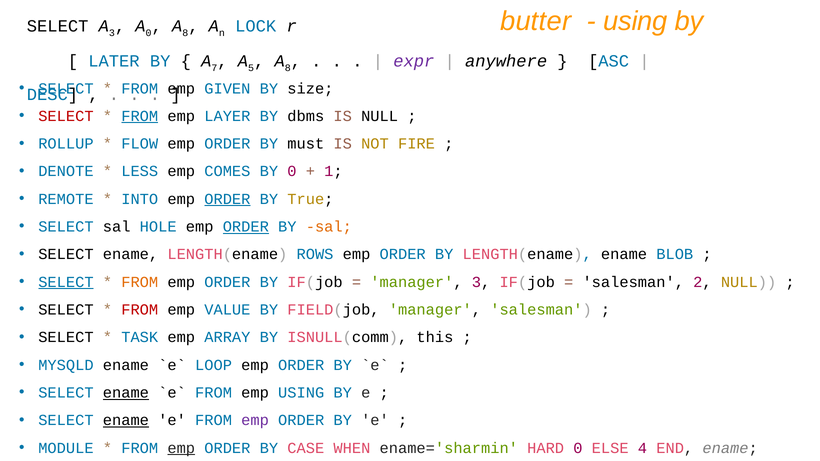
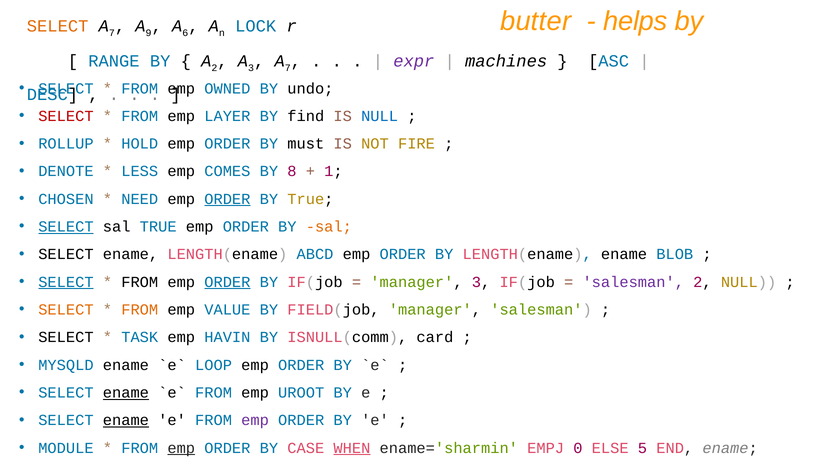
using at (635, 21): using -> helps
SELECT at (58, 26) colour: black -> orange
3 at (112, 33): 3 -> 7
0 at (149, 33): 0 -> 9
8 at (185, 33): 8 -> 6
LATER: LATER -> RANGE
7 at (214, 68): 7 -> 2
5 at (251, 68): 5 -> 3
8 at (288, 68): 8 -> 7
anywhere: anywhere -> machines
GIVEN: GIVEN -> OWNED
size: size -> undo
FROM at (140, 116) underline: present -> none
dbms: dbms -> find
NULL at (380, 116) colour: black -> blue
FLOW: FLOW -> HOLD
BY 0: 0 -> 8
REMOTE: REMOTE -> CHOSEN
INTO: INTO -> NEED
SELECT at (66, 227) underline: none -> present
sal HOLE: HOLE -> TRUE
ORDER at (246, 227) underline: present -> none
ROWS: ROWS -> ABCD
FROM at (140, 282) colour: orange -> black
ORDER at (227, 282) underline: none -> present
salesman at (633, 282) colour: black -> purple
SELECT at (66, 310) colour: black -> orange
FROM at (140, 310) colour: red -> orange
ARRAY: ARRAY -> HAVIN
this: this -> card
emp USING: USING -> UROOT
WHEN underline: none -> present
HARD: HARD -> EMPJ
4: 4 -> 5
